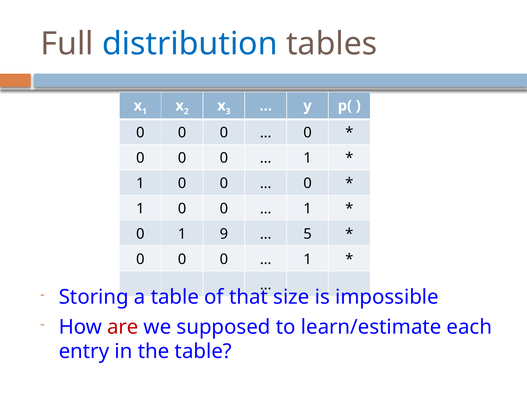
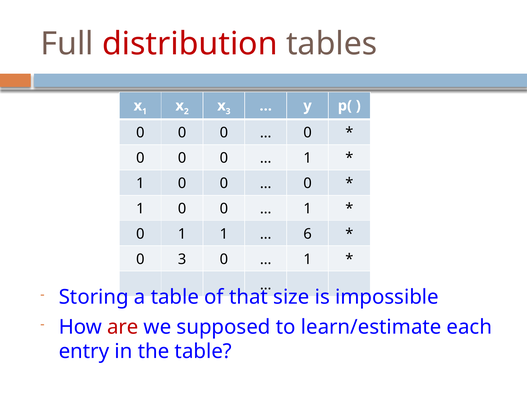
distribution colour: blue -> red
1 9: 9 -> 1
5: 5 -> 6
0 at (182, 259): 0 -> 3
